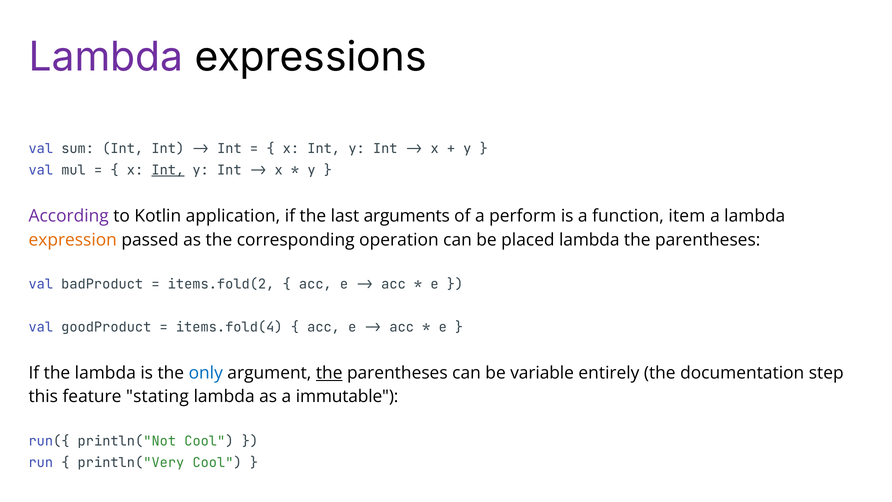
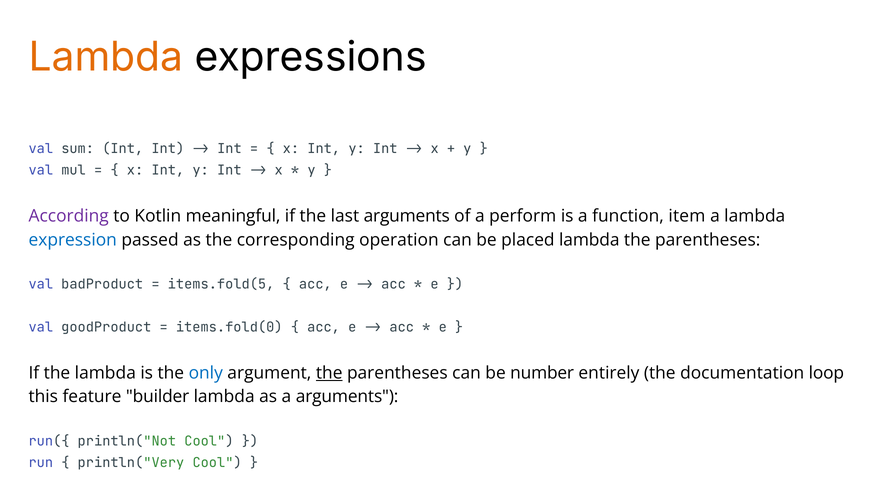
Lambda at (106, 57) colour: purple -> orange
Int at (168, 170) underline: present -> none
application: application -> meaningful
expression colour: orange -> blue
items.fold(2: items.fold(2 -> items.fold(5
items.fold(4: items.fold(4 -> items.fold(0
variable: variable -> number
step: step -> loop
stating: stating -> builder
a immutable: immutable -> arguments
